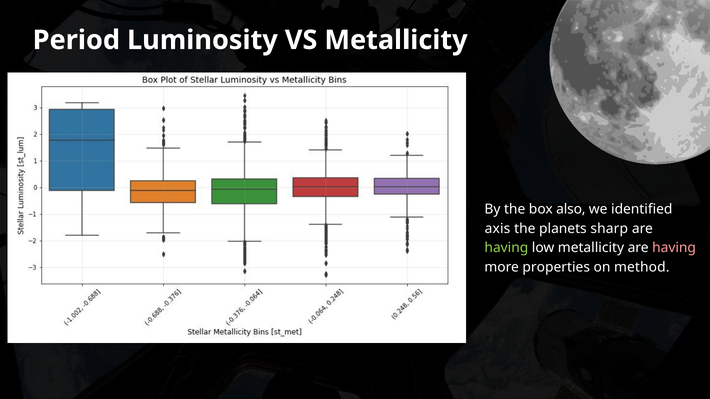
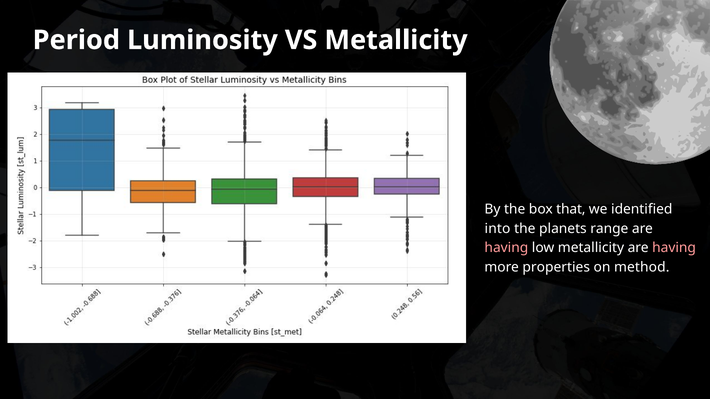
also: also -> that
axis: axis -> into
sharp: sharp -> range
having at (506, 248) colour: light green -> pink
